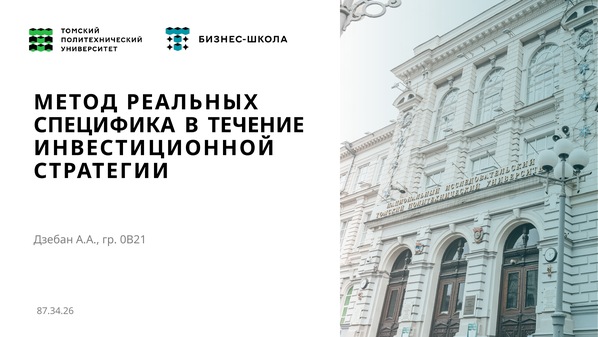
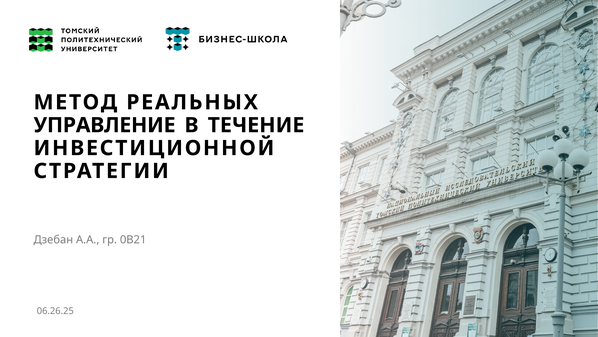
СПЕЦИФИКА: СПЕЦИФИКА -> УПРАВЛЕНИЕ
87.34.26: 87.34.26 -> 06.26.25
